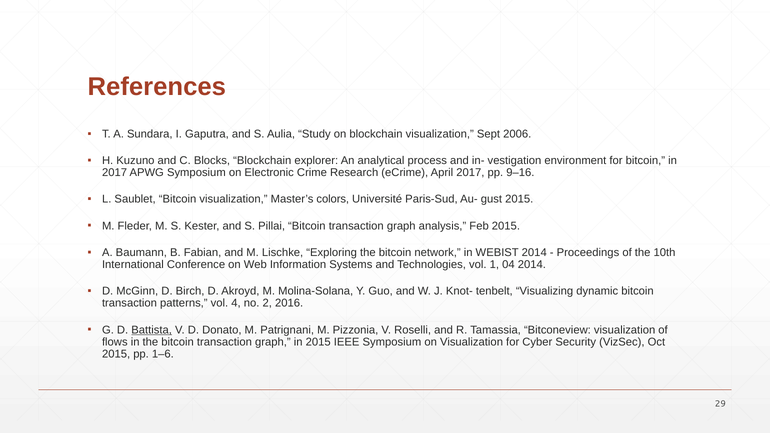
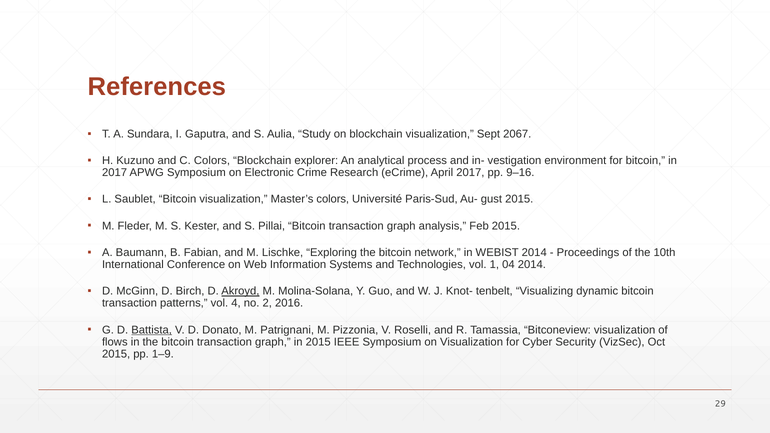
2006: 2006 -> 2067
C Blocks: Blocks -> Colors
Akroyd underline: none -> present
1–6: 1–6 -> 1–9
